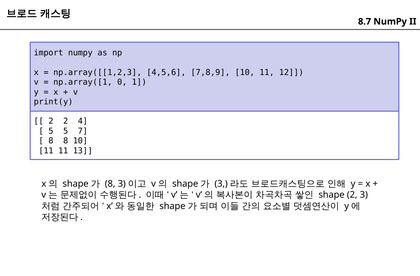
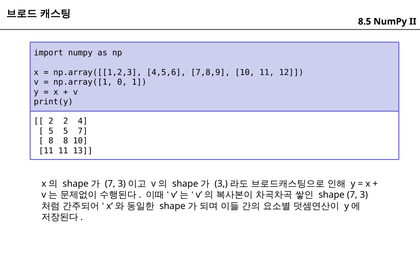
8.7: 8.7 -> 8.5
8 at (110, 184): 8 -> 7
shape 2: 2 -> 7
